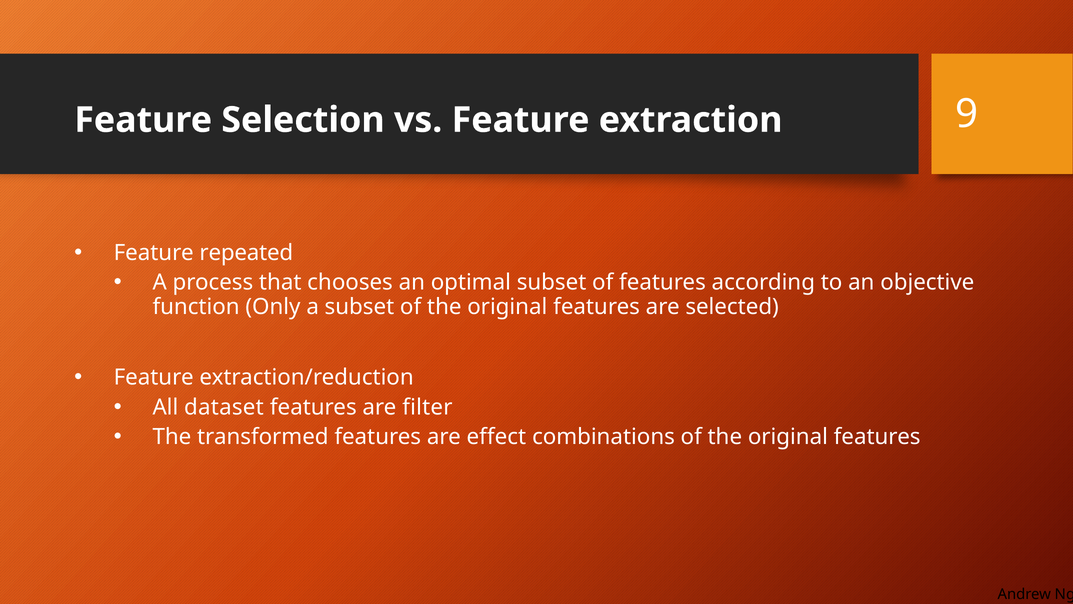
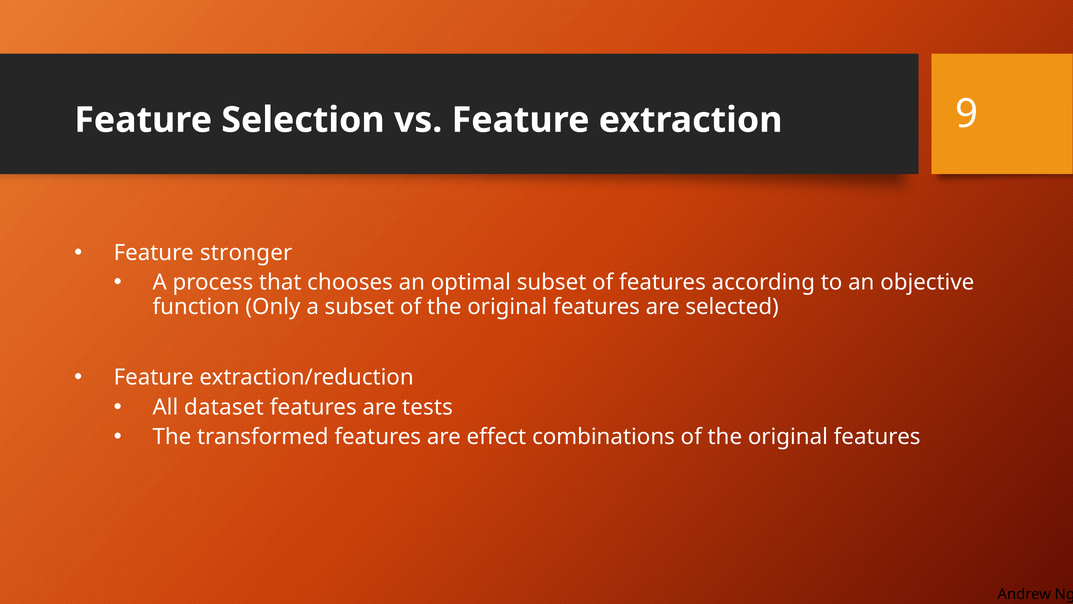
repeated: repeated -> stronger
filter: filter -> tests
